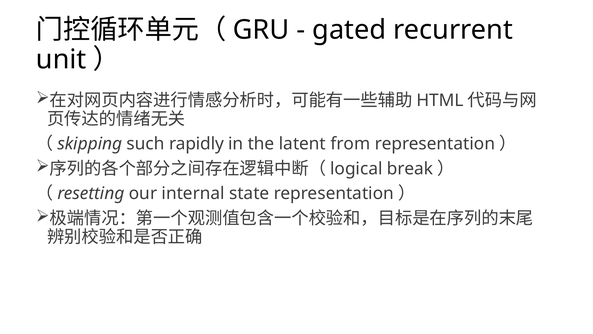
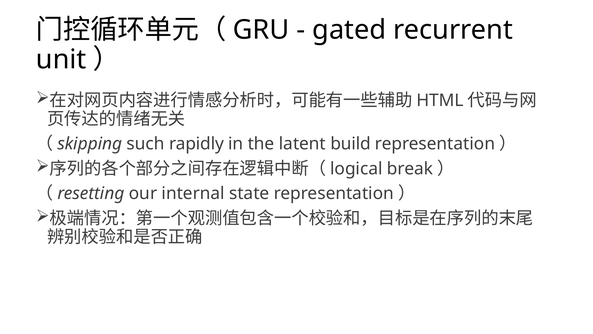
from: from -> build
